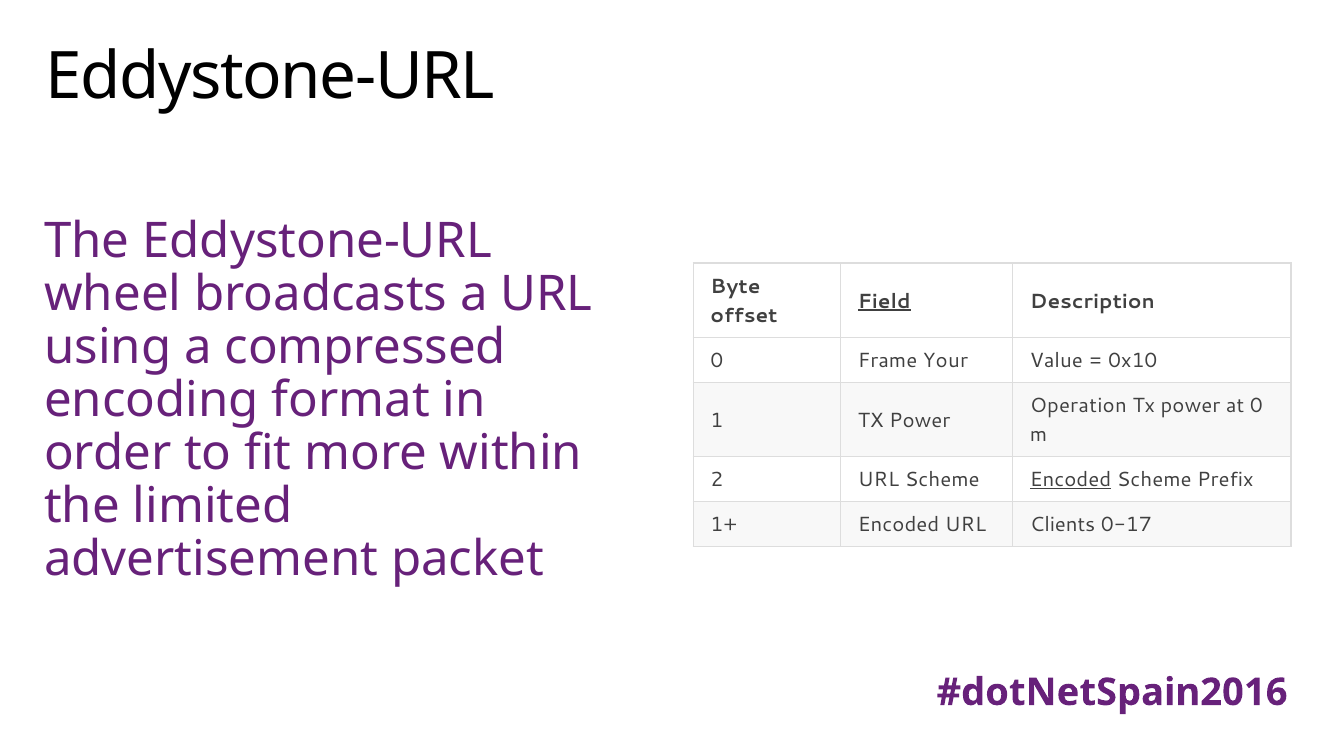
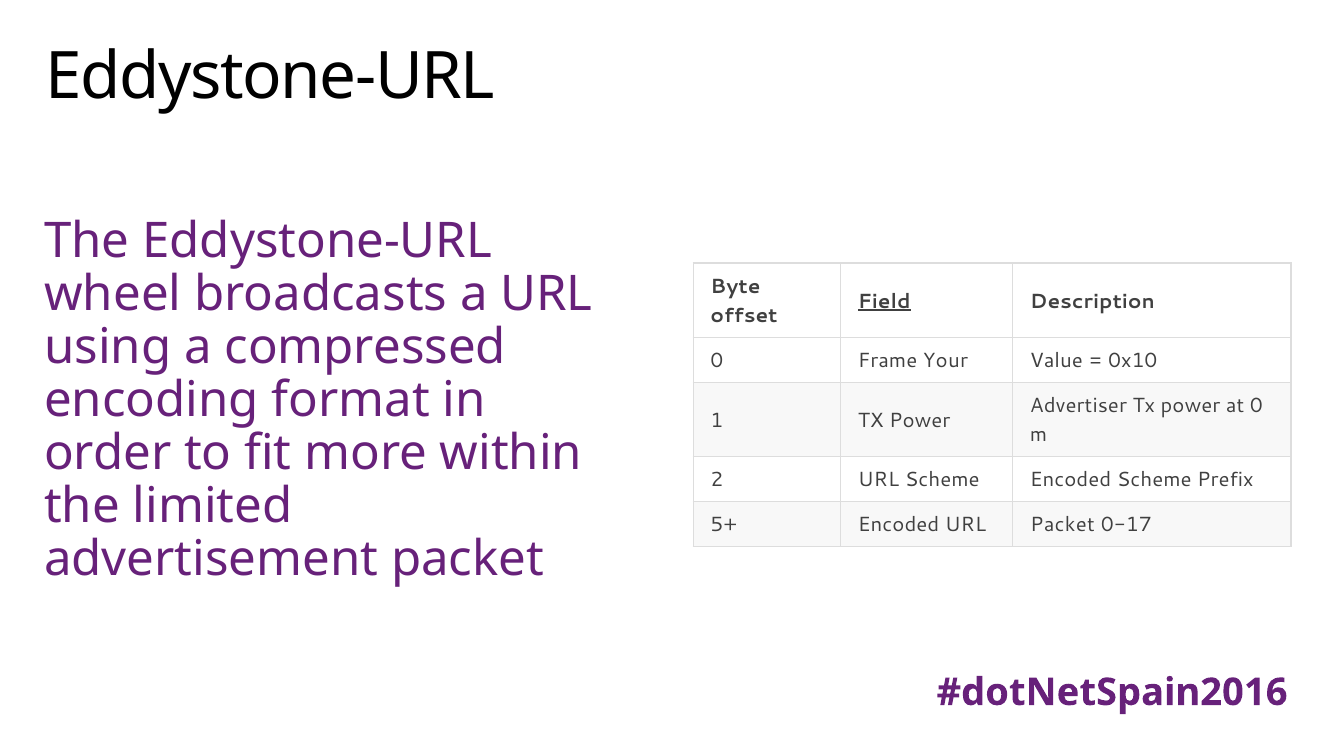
Operation: Operation -> Advertiser
Encoded at (1071, 480) underline: present -> none
1+: 1+ -> 5+
URL Clients: Clients -> Packet
